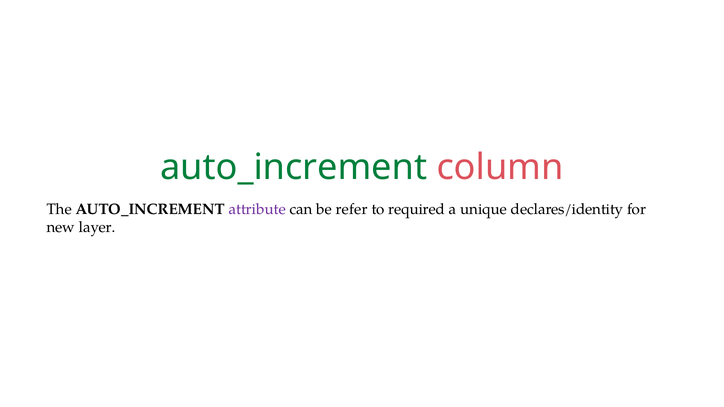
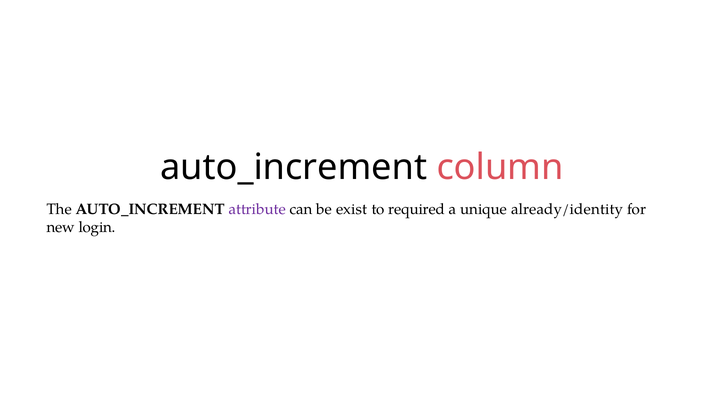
auto_increment at (294, 167) colour: green -> black
refer: refer -> exist
declares/identity: declares/identity -> already/identity
layer: layer -> login
